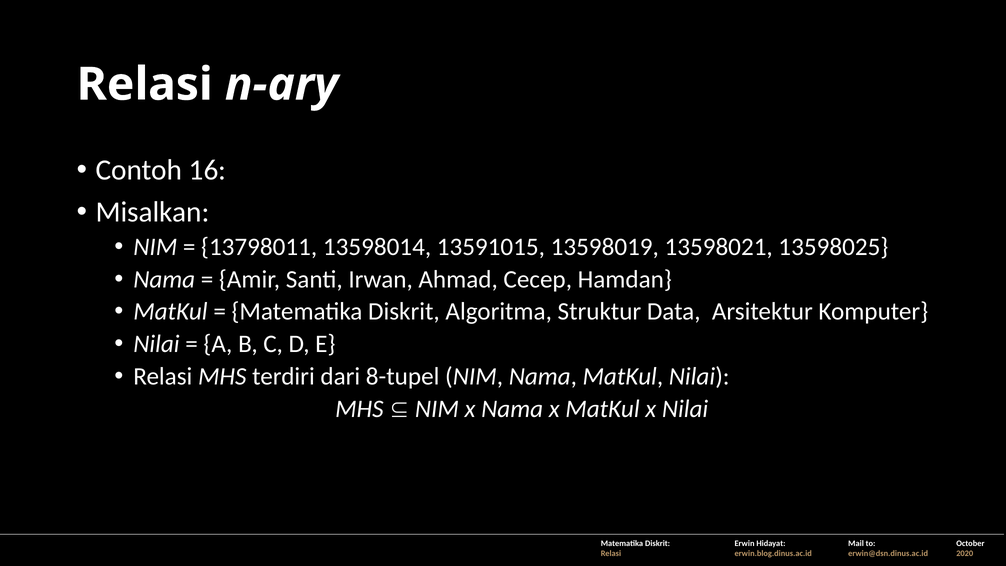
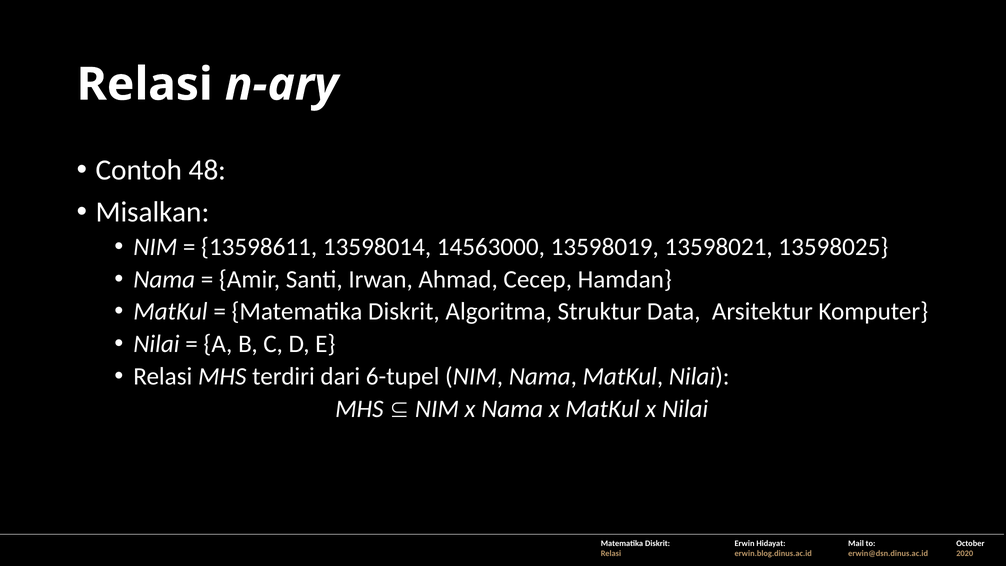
16: 16 -> 48
13798011: 13798011 -> 13598611
13591015: 13591015 -> 14563000
8-tupel: 8-tupel -> 6-tupel
